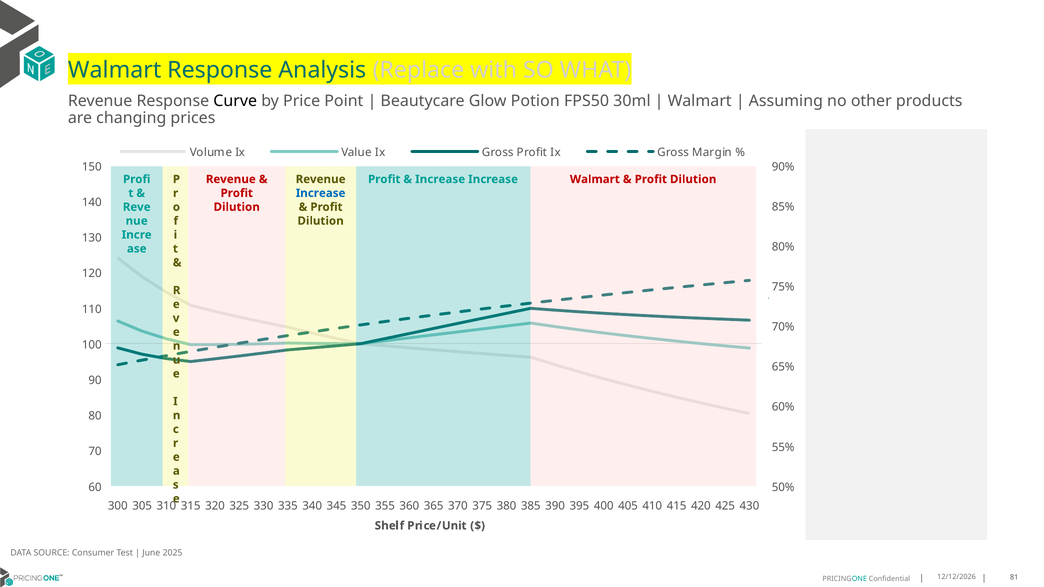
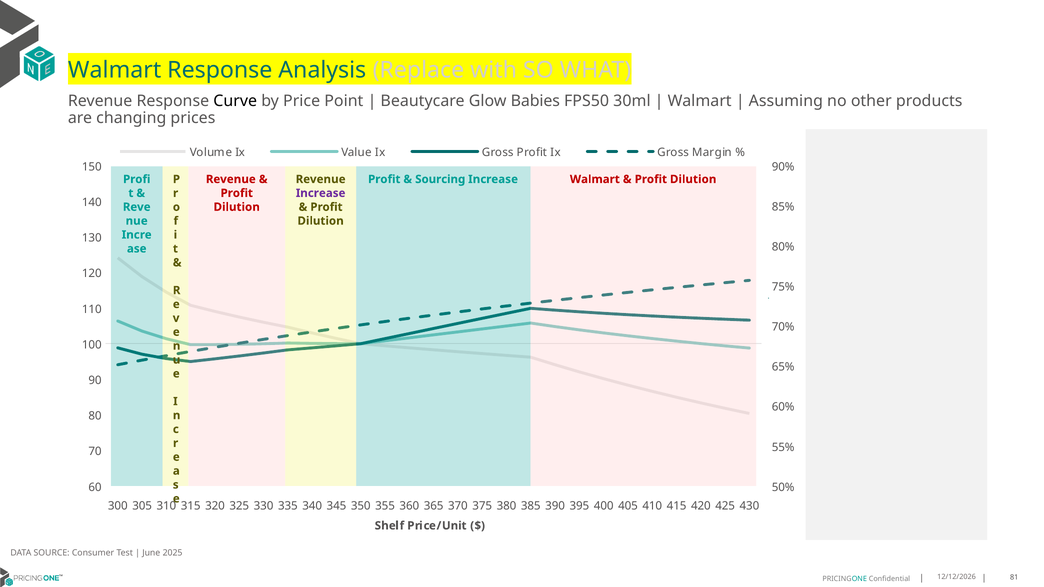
Potion: Potion -> Babies
Increase at (440, 179): Increase -> Sourcing
Increase at (321, 193) colour: blue -> purple
